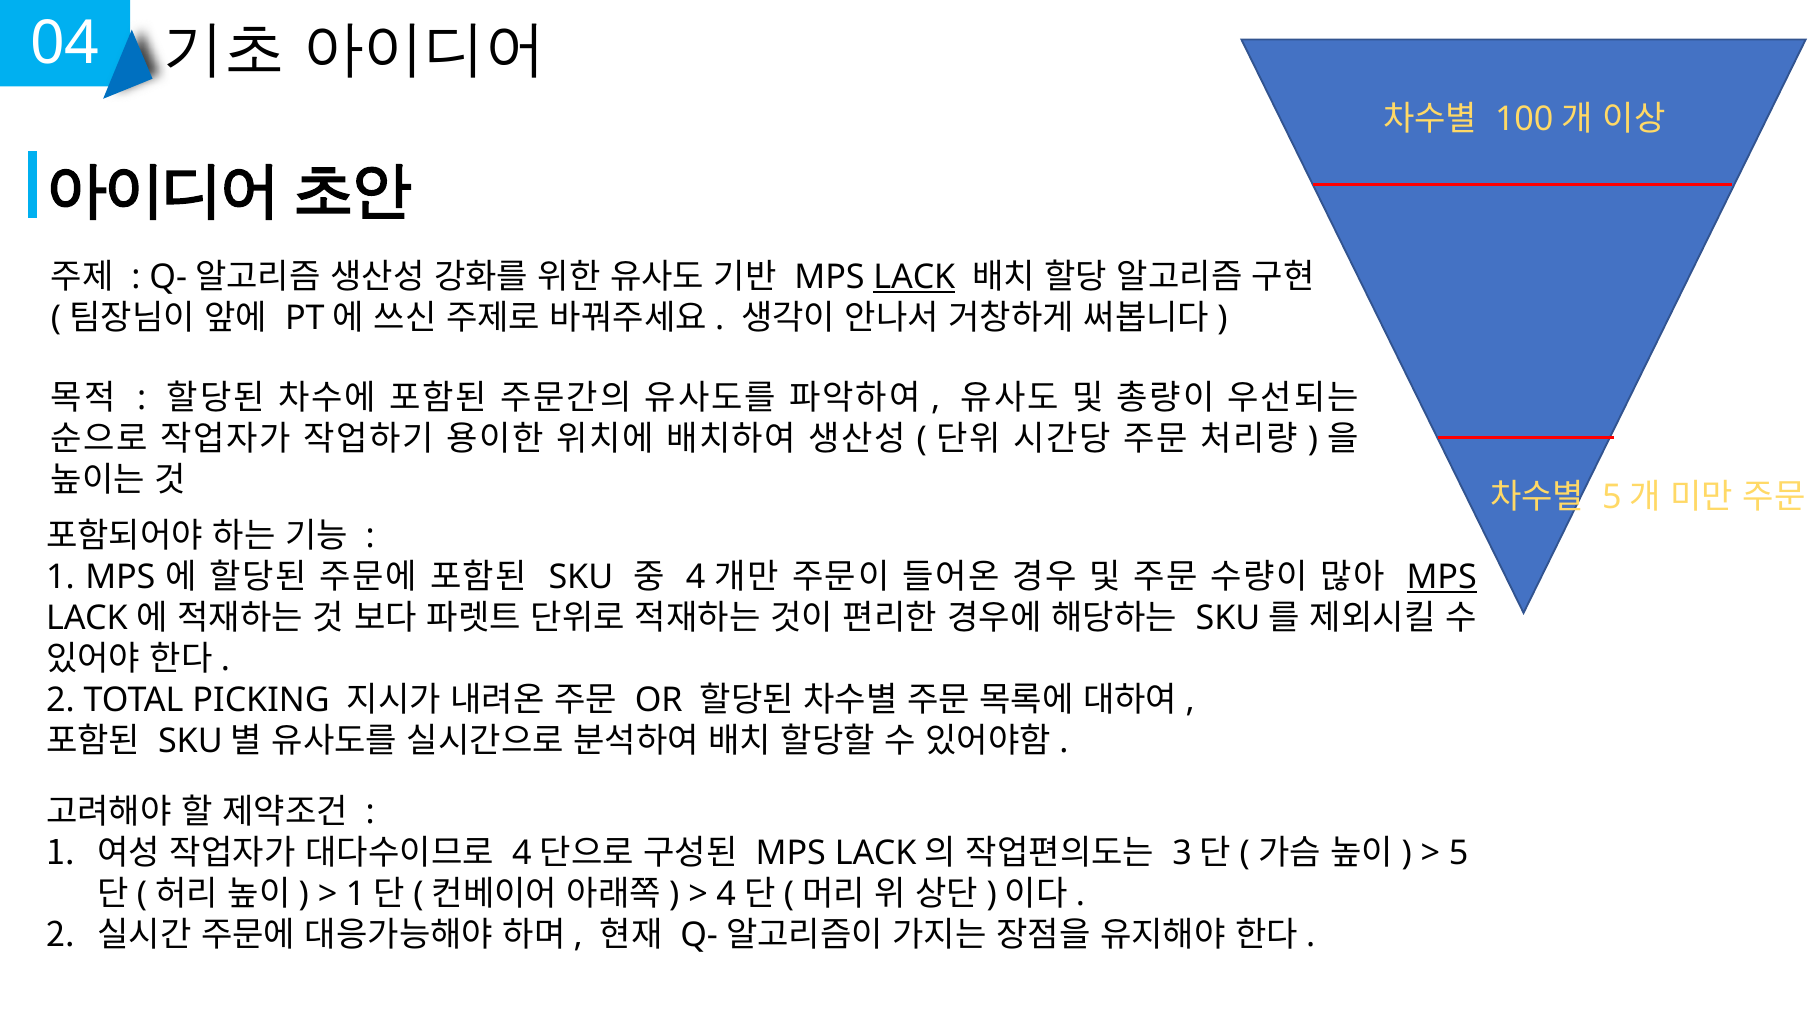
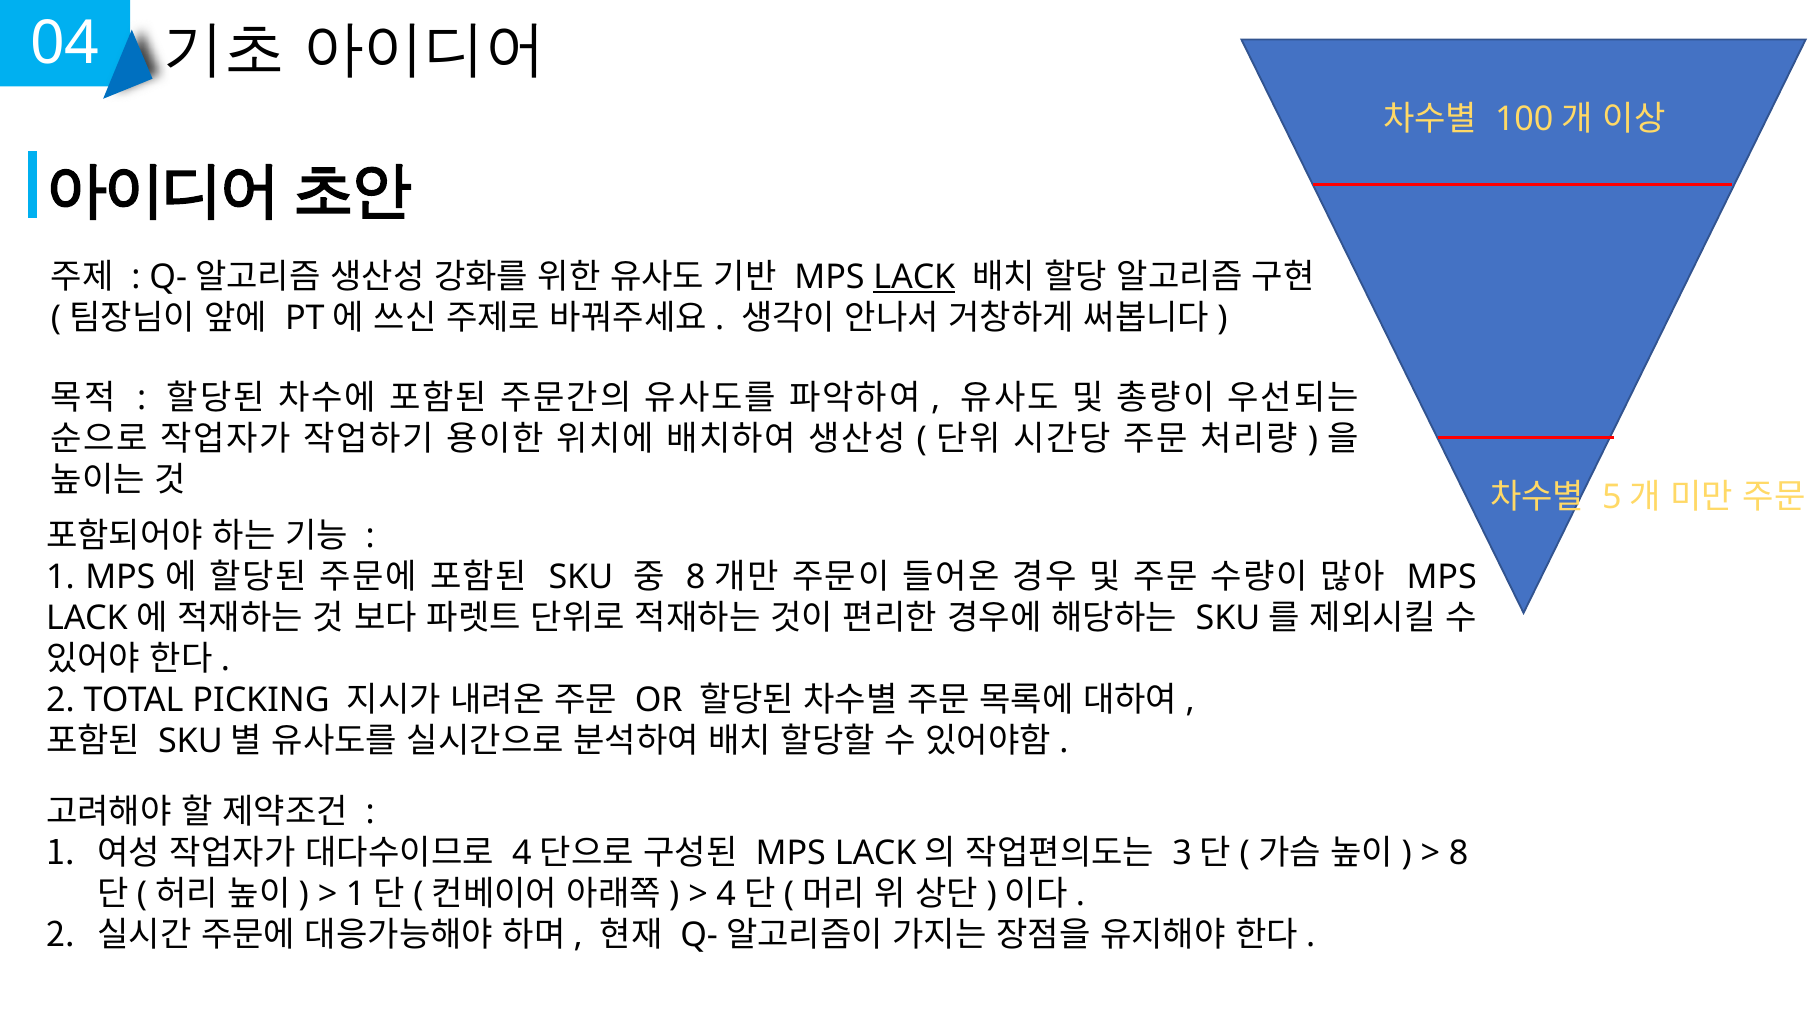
4 at (696, 577): 4 -> 8
MPS at (1442, 577) underline: present -> none
5 at (1459, 853): 5 -> 8
